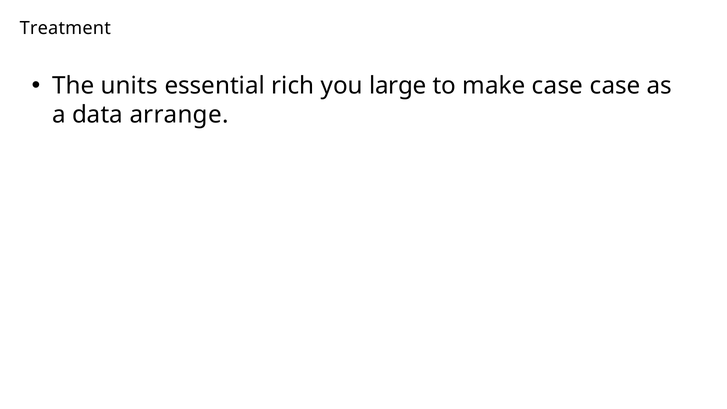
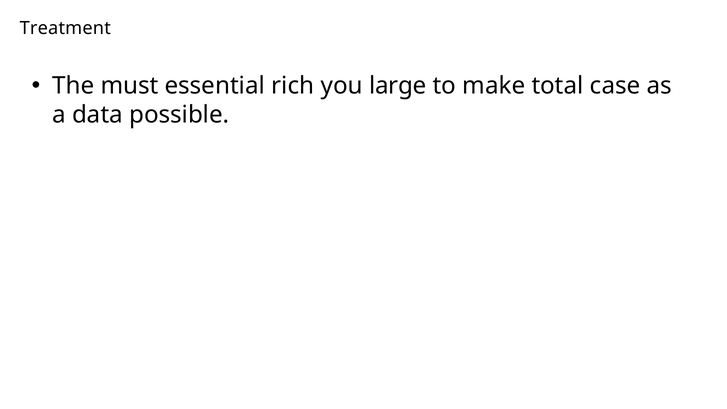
units: units -> must
make case: case -> total
arrange: arrange -> possible
